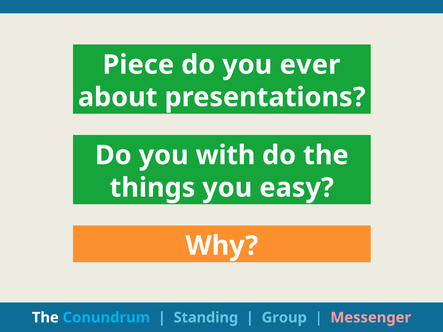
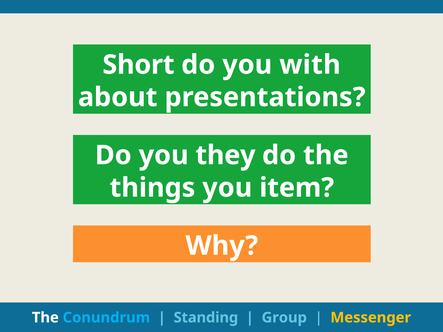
Piece: Piece -> Short
ever: ever -> with
with: with -> they
easy: easy -> item
Messenger colour: pink -> yellow
